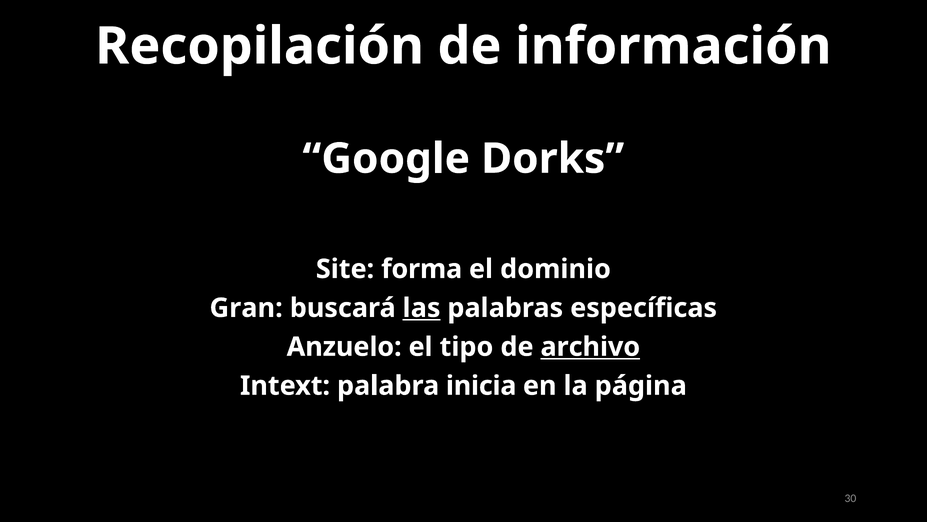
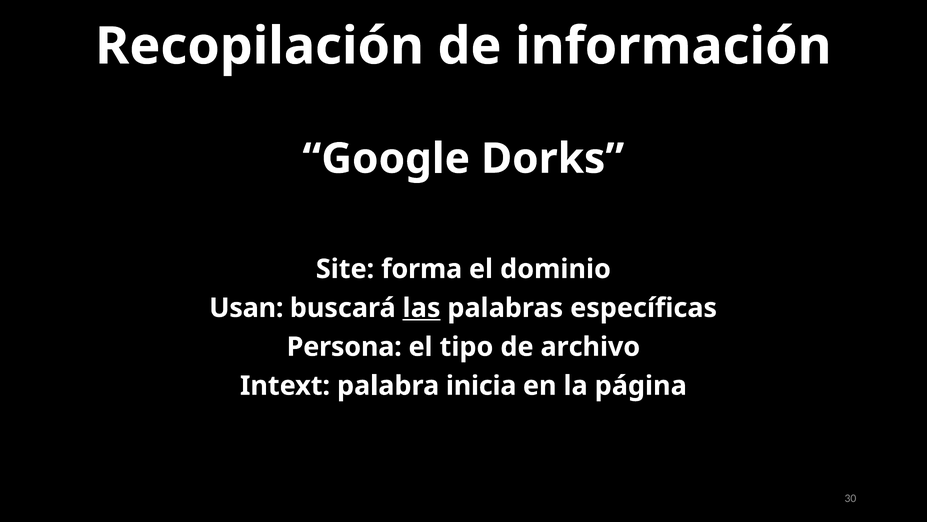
Gran: Gran -> Usan
Anzuelo: Anzuelo -> Persona
archivo underline: present -> none
